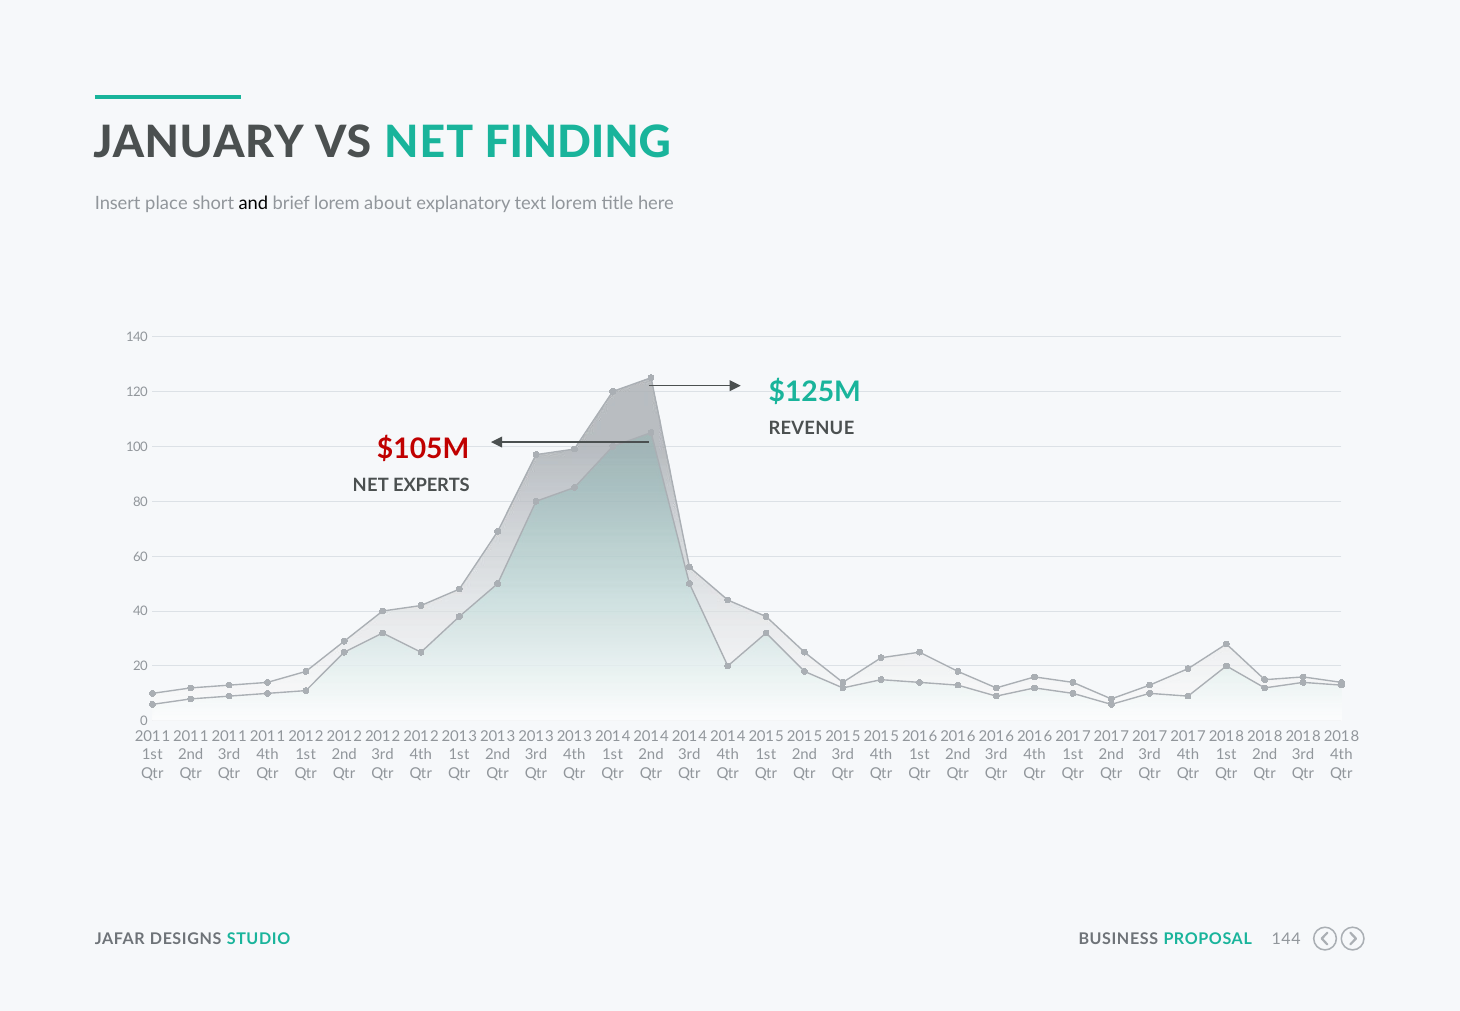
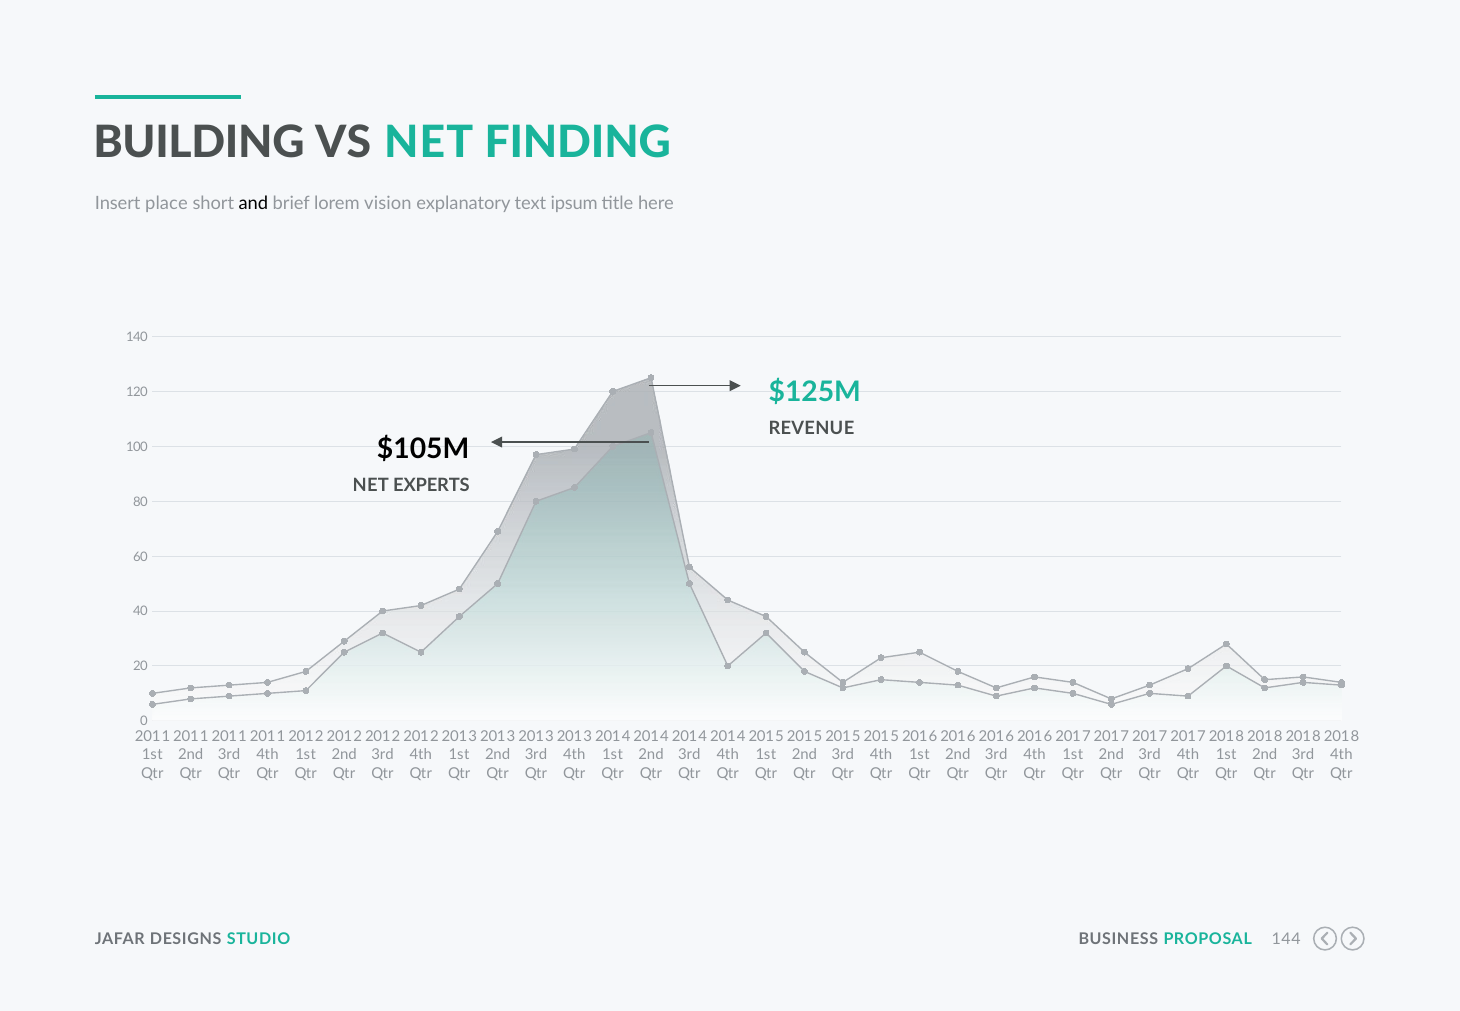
JANUARY: JANUARY -> BUILDING
about: about -> vision
text lorem: lorem -> ipsum
$105M colour: red -> black
